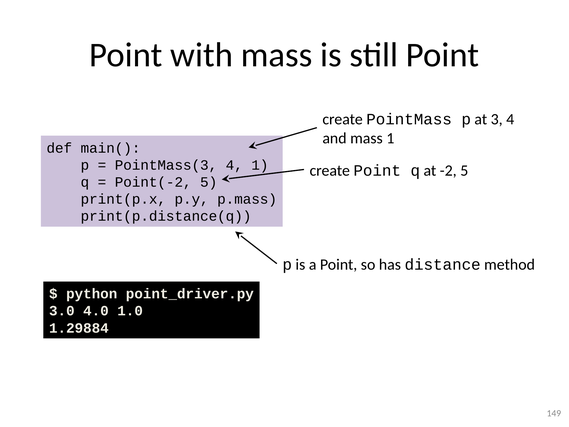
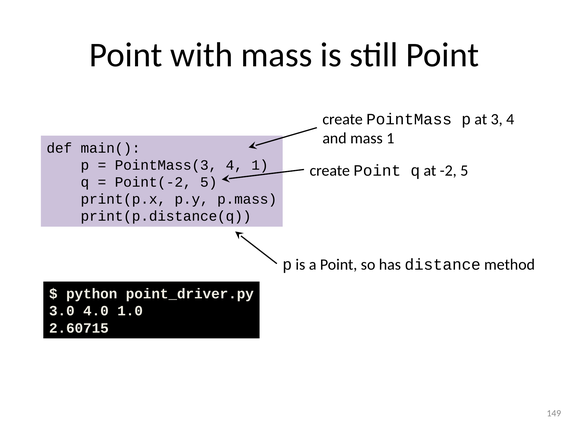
1.29884: 1.29884 -> 2.60715
